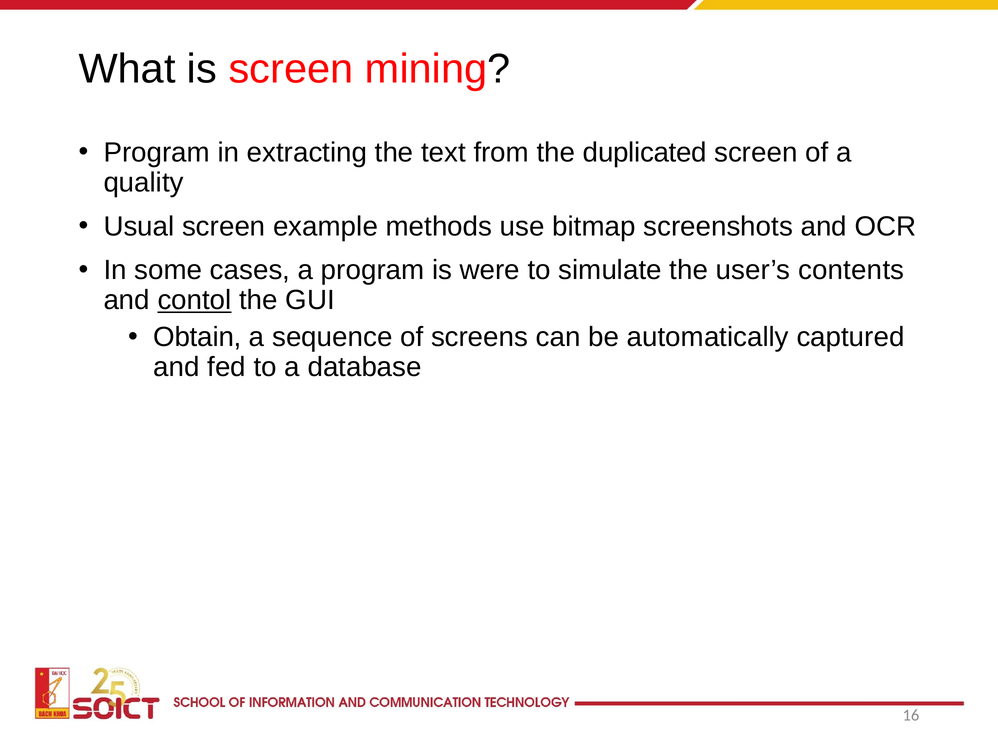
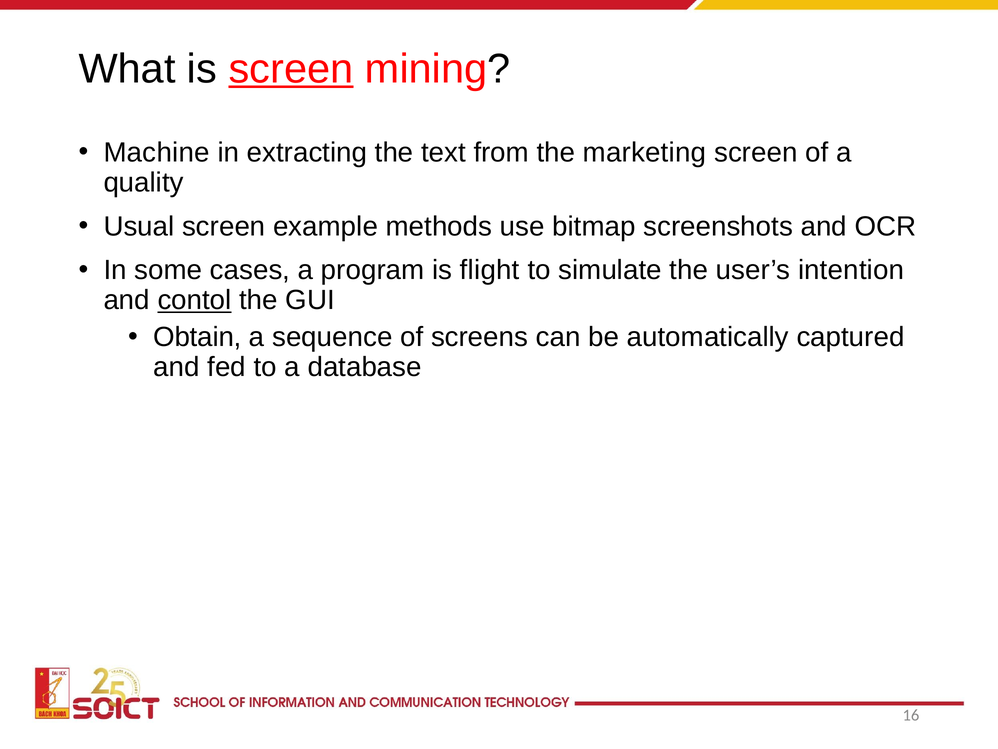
screen at (291, 69) underline: none -> present
Program at (157, 152): Program -> Machine
duplicated: duplicated -> marketing
were: were -> flight
contents: contents -> intention
